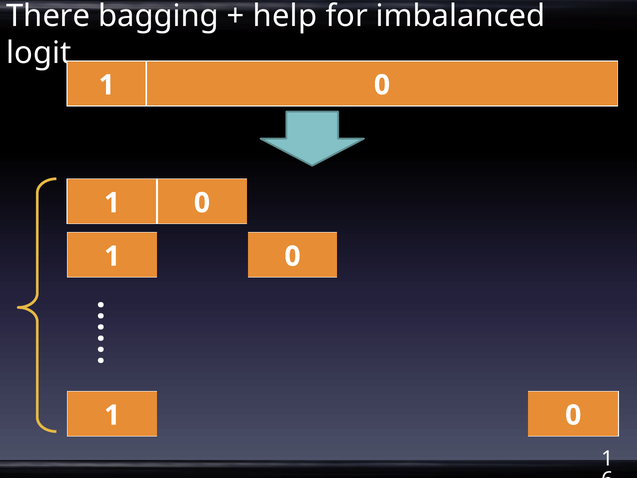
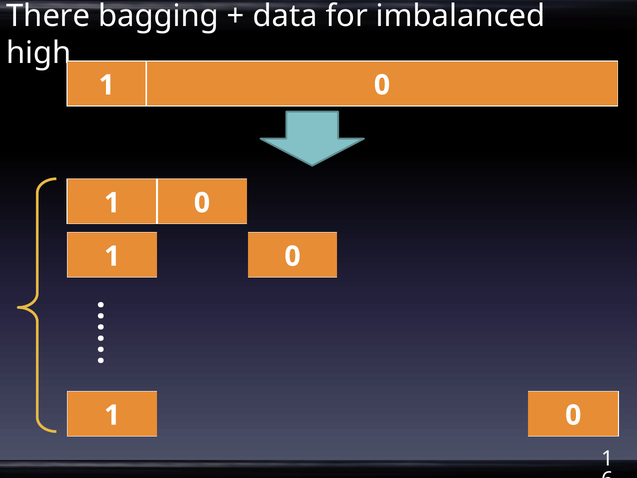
help: help -> data
logit: logit -> high
